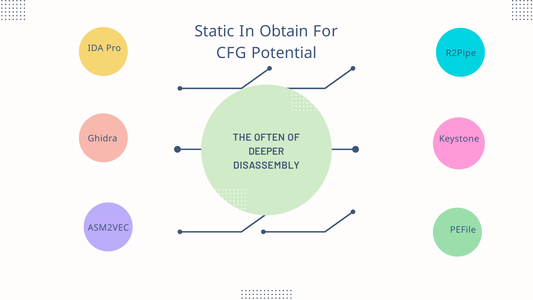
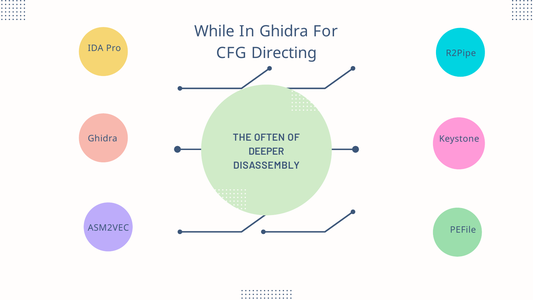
Static: Static -> While
In Obtain: Obtain -> Ghidra
Potential: Potential -> Directing
